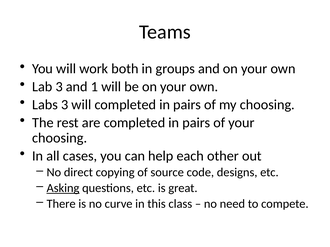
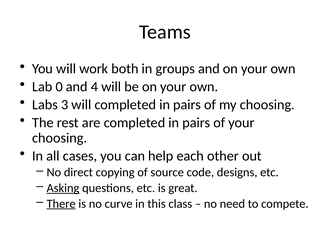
Lab 3: 3 -> 0
1: 1 -> 4
There underline: none -> present
